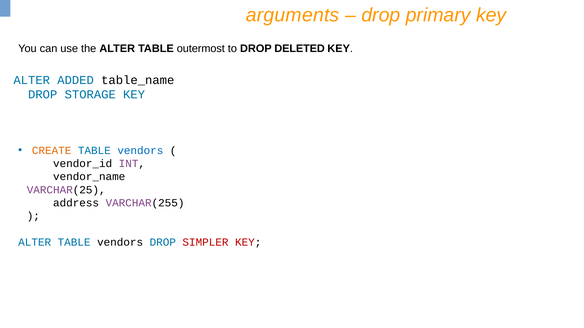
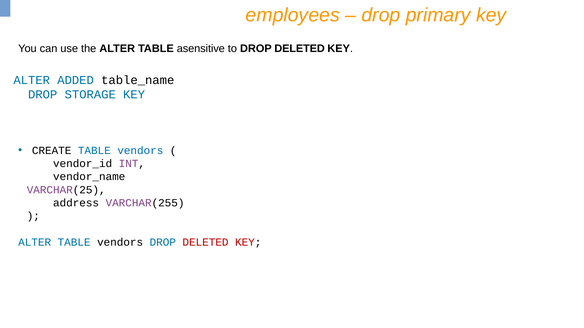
arguments: arguments -> employees
outermost: outermost -> asensitive
CREATE colour: orange -> black
vendors DROP SIMPLER: SIMPLER -> DELETED
